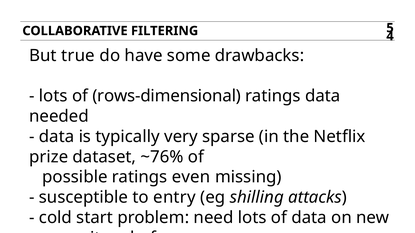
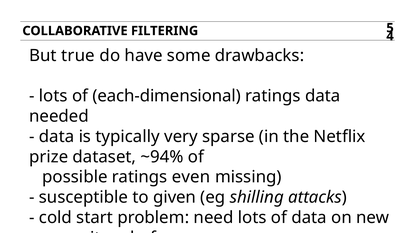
rows-dimensional: rows-dimensional -> each-dimensional
~76%: ~76% -> ~94%
entry: entry -> given
